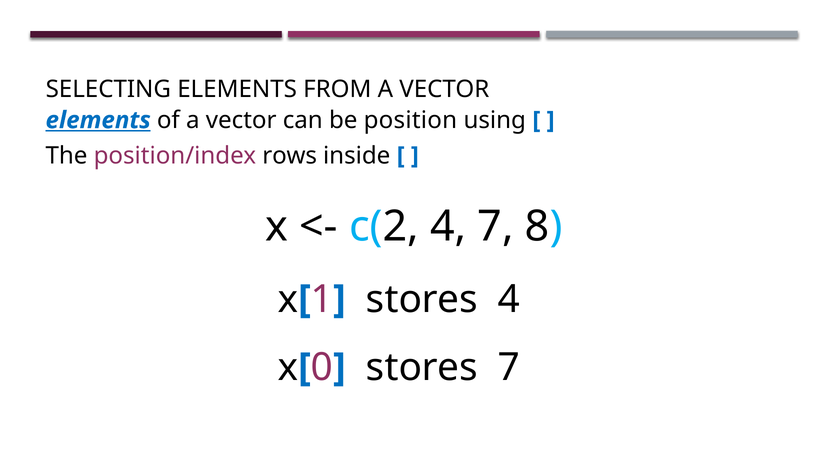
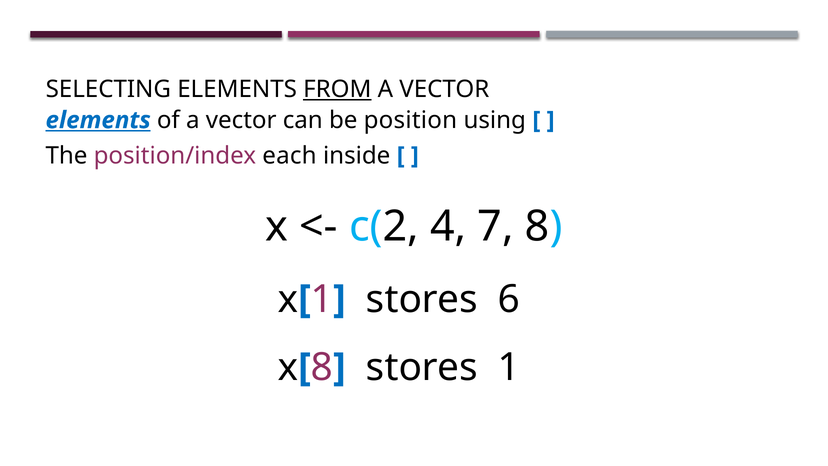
FROM underline: none -> present
rows: rows -> each
stores 4: 4 -> 6
0 at (322, 367): 0 -> 8
stores 7: 7 -> 1
